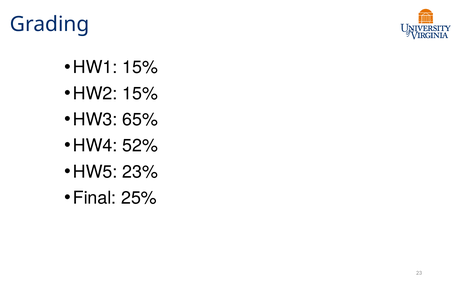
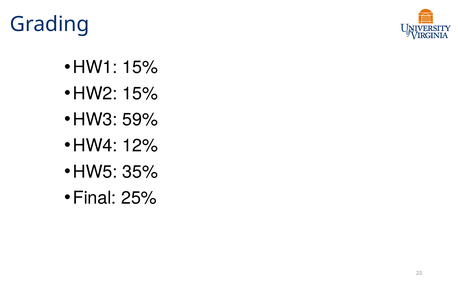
65%: 65% -> 59%
52%: 52% -> 12%
23%: 23% -> 35%
